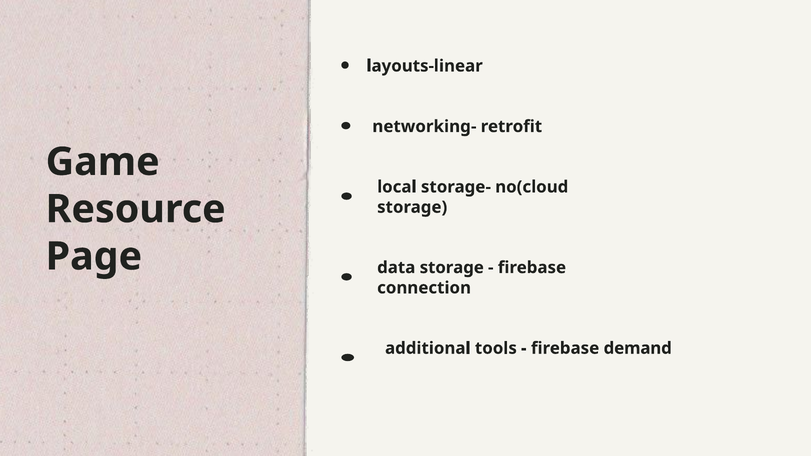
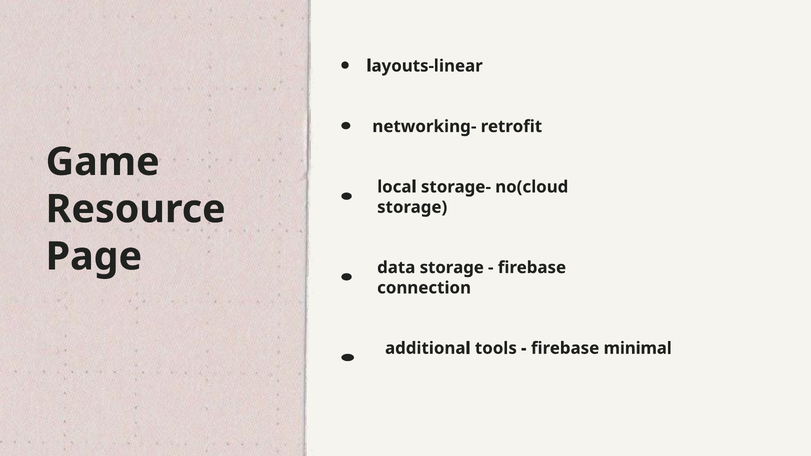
demand: demand -> minimal
